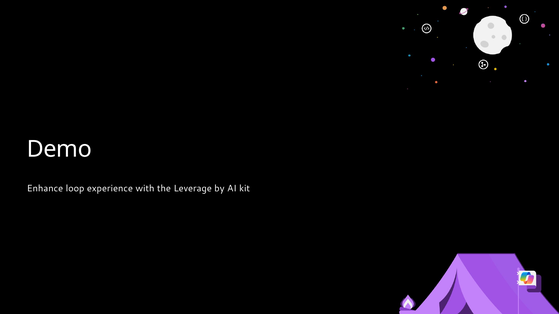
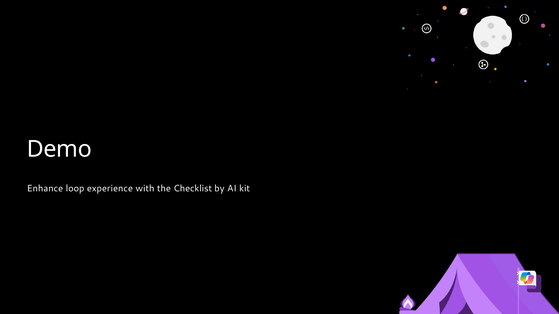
Leverage: Leverage -> Checklist
